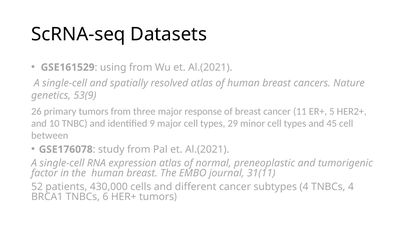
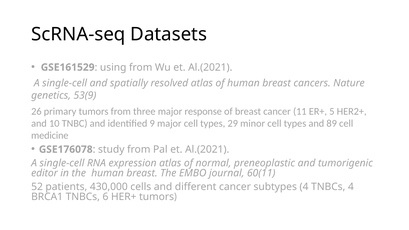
45: 45 -> 89
between: between -> medicine
factor: factor -> editor
31(11: 31(11 -> 60(11
